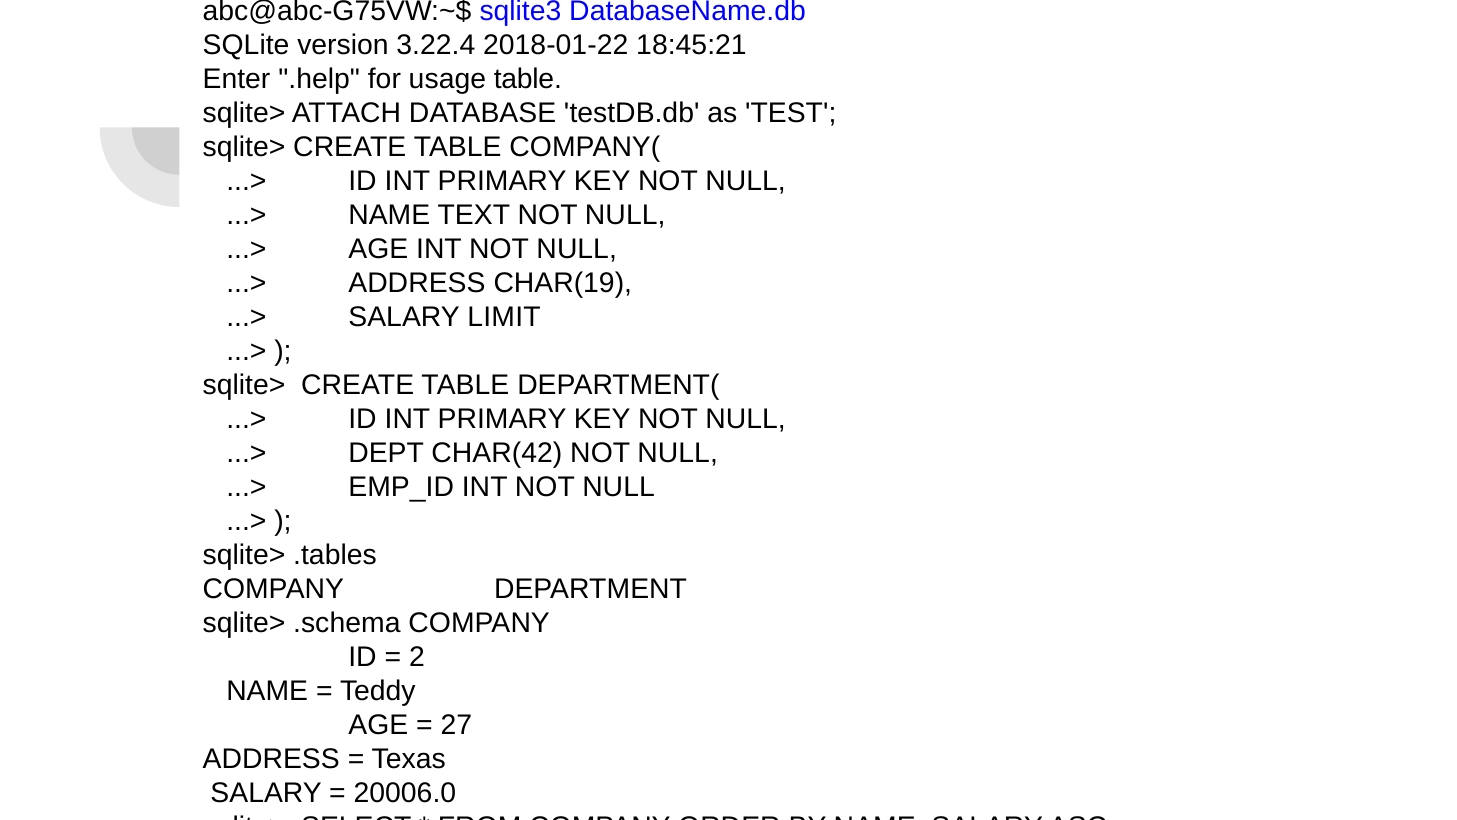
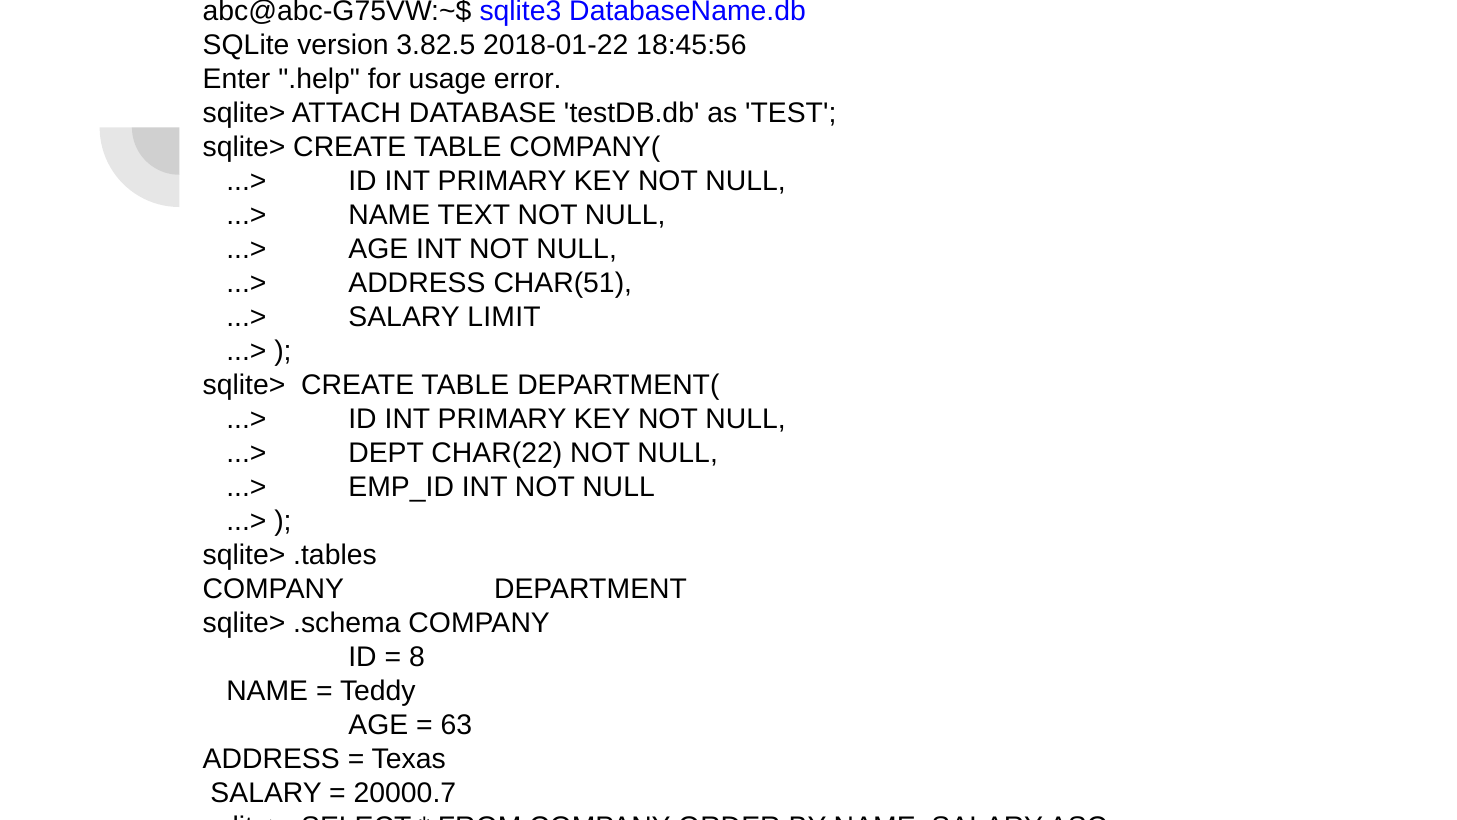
3.22.4: 3.22.4 -> 3.82.5
18:45:21: 18:45:21 -> 18:45:56
usage table: table -> error
CHAR(19: CHAR(19 -> CHAR(51
CHAR(42: CHAR(42 -> CHAR(22
2 at (417, 657): 2 -> 8
27 at (456, 725): 27 -> 63
20006.0: 20006.0 -> 20000.7
